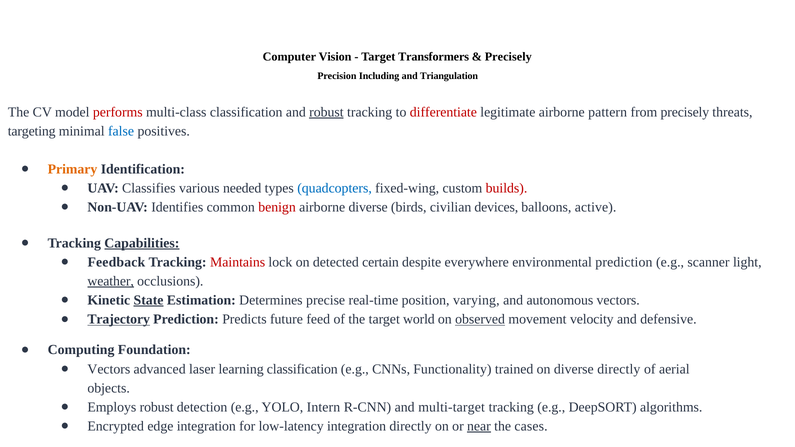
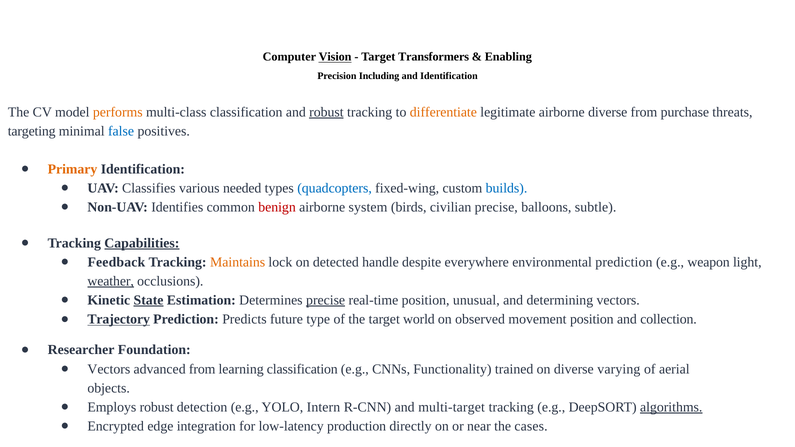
Vision underline: none -> present
Precisely at (508, 57): Precisely -> Enabling
and Triangulation: Triangulation -> Identification
performs colour: red -> orange
differentiate colour: red -> orange
airborne pattern: pattern -> diverse
from precisely: precisely -> purchase
builds colour: red -> blue
airborne diverse: diverse -> system
civilian devices: devices -> precise
active: active -> subtle
Maintains colour: red -> orange
certain: certain -> handle
scanner: scanner -> weapon
precise at (326, 300) underline: none -> present
varying: varying -> unusual
autonomous: autonomous -> determining
feed: feed -> type
observed underline: present -> none
movement velocity: velocity -> position
defensive: defensive -> collection
Computing: Computing -> Researcher
advanced laser: laser -> from
diverse directly: directly -> varying
algorithms underline: none -> present
low-latency integration: integration -> production
near underline: present -> none
